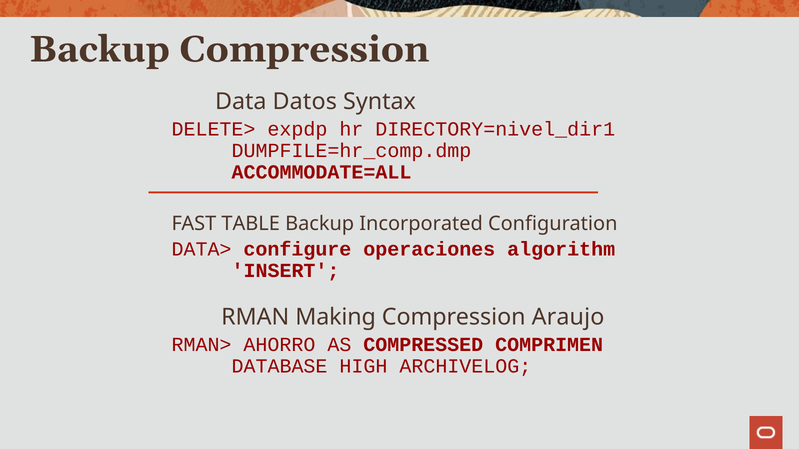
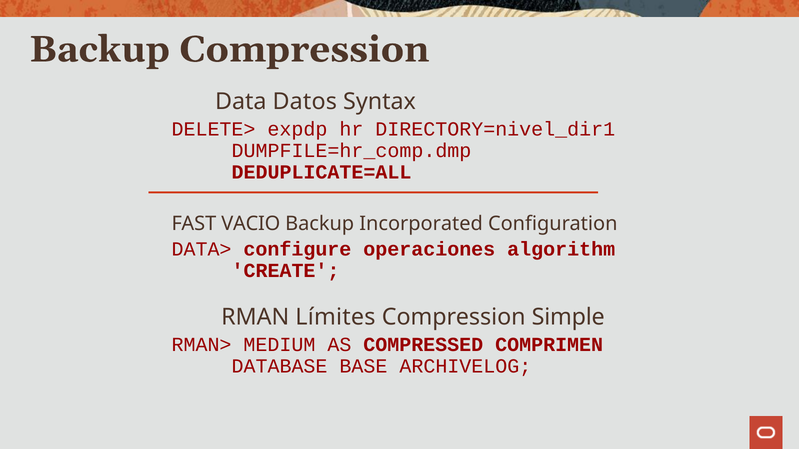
ACCOMMODATE=ALL: ACCOMMODATE=ALL -> DEDUPLICATE=ALL
TABLE: TABLE -> VACIO
INSERT: INSERT -> CREATE
Making: Making -> Límites
Araujo: Araujo -> Simple
AHORRO: AHORRO -> MEDIUM
HIGH: HIGH -> BASE
